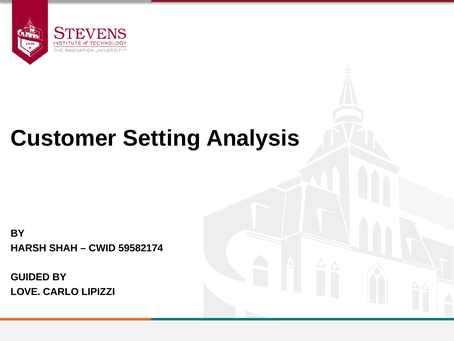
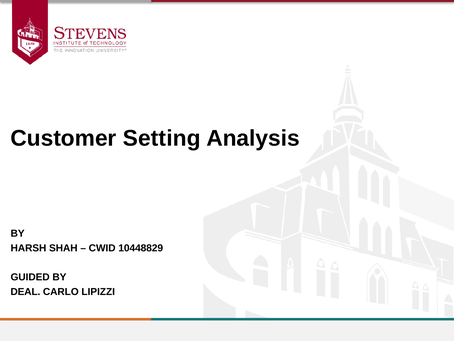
59582174: 59582174 -> 10448829
LOVE: LOVE -> DEAL
